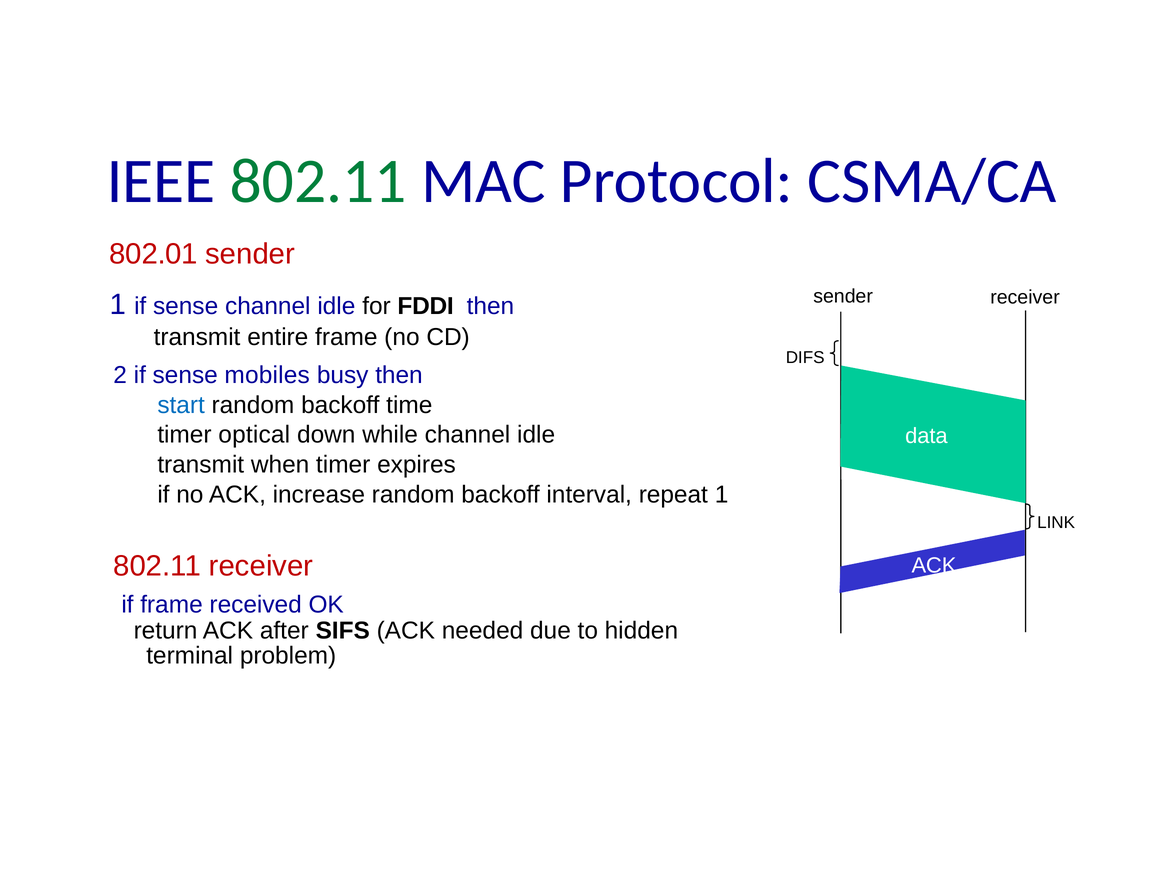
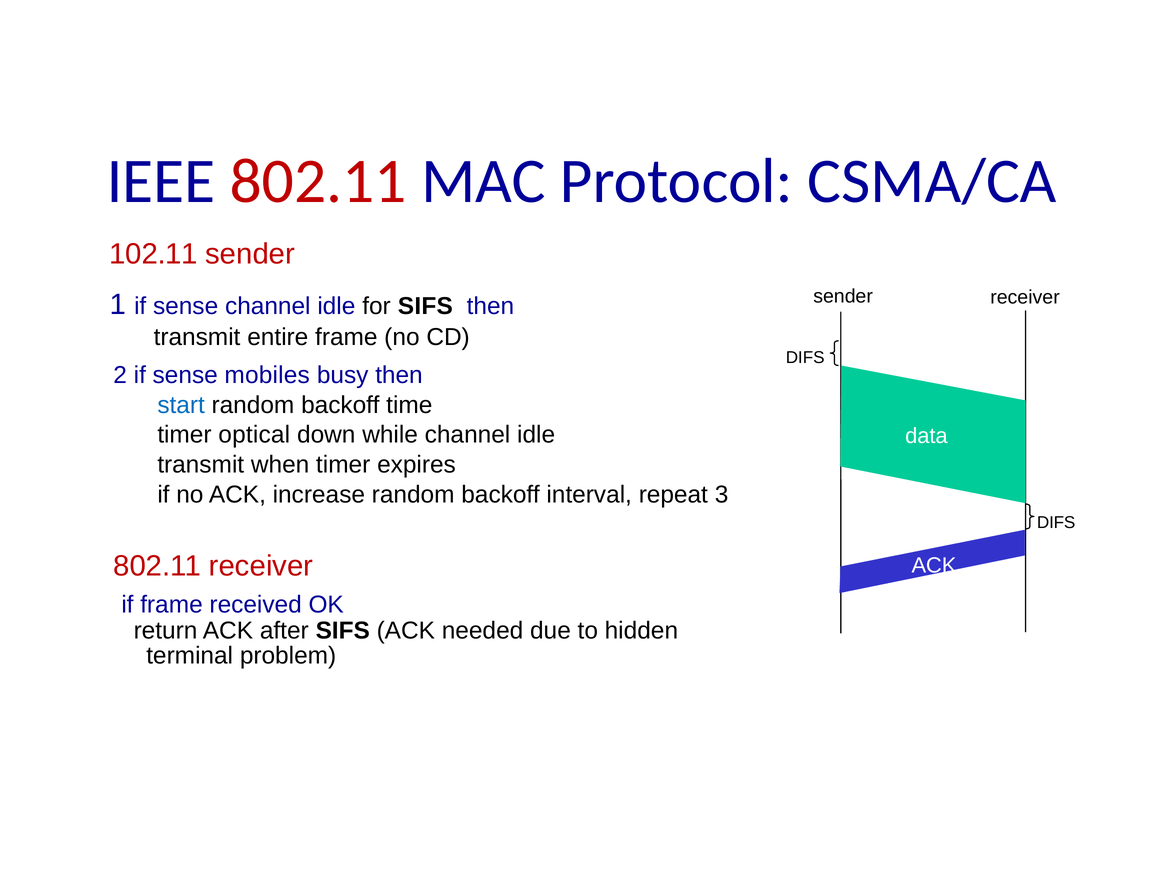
802.11 at (318, 181) colour: green -> red
802.01: 802.01 -> 102.11
for FDDI: FDDI -> SIFS
repeat 1: 1 -> 3
LINK at (1056, 522): LINK -> DIFS
